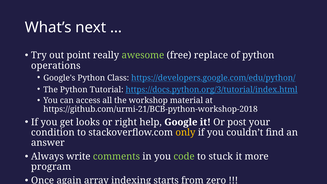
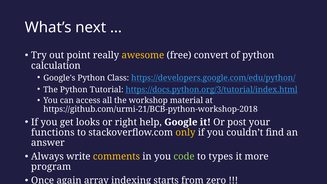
awesome colour: light green -> yellow
replace: replace -> convert
operations: operations -> calculation
condition: condition -> functions
comments colour: light green -> yellow
stuck: stuck -> types
